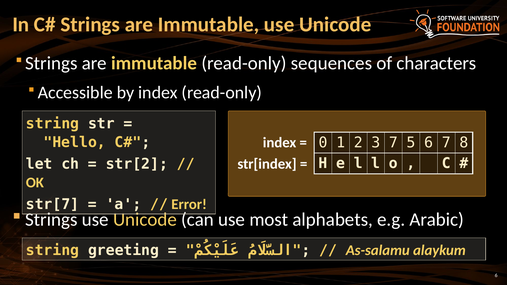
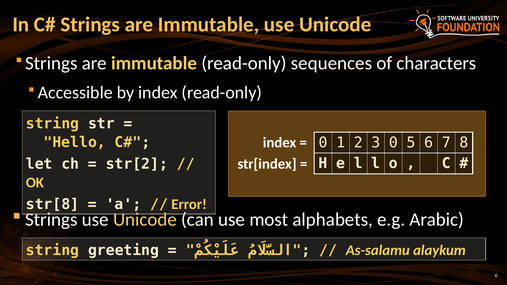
3 7: 7 -> 0
str[7: str[7 -> str[8
